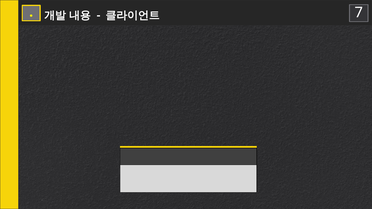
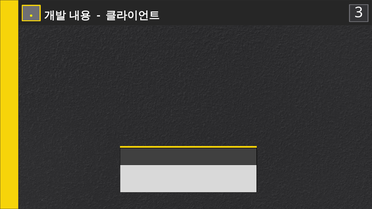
7: 7 -> 3
